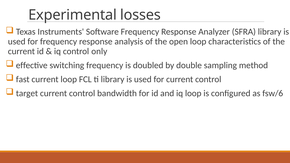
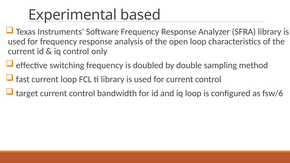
losses: losses -> based
